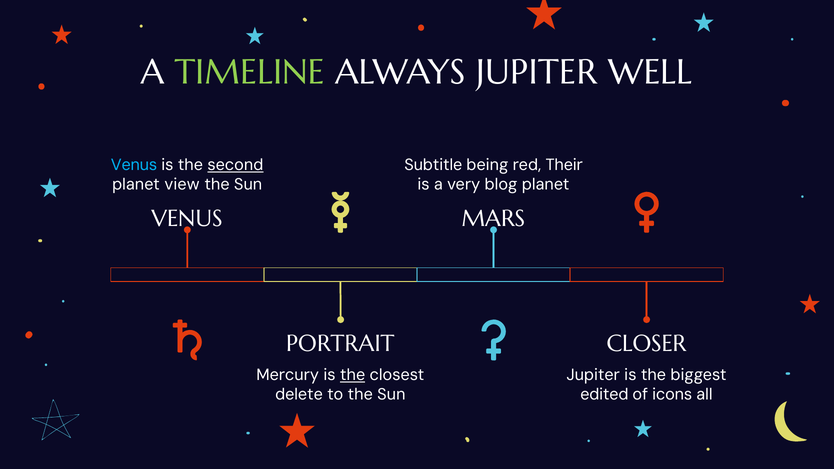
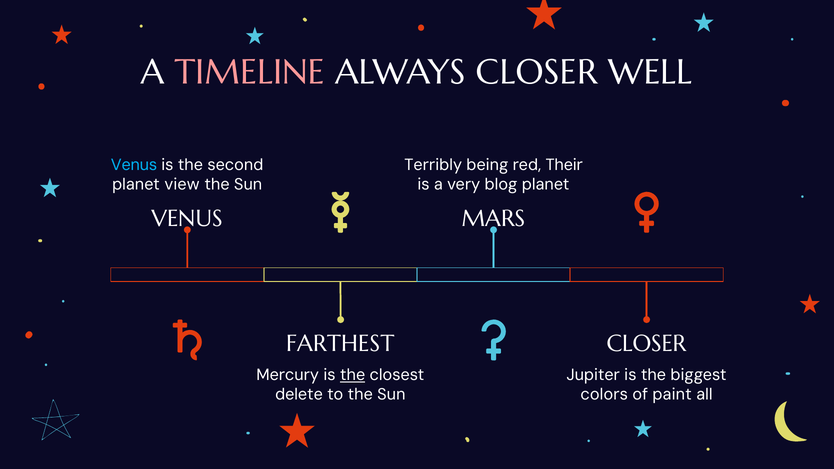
TIMELINE colour: light green -> pink
ALWAYS JUPITER: JUPITER -> CLOSER
second underline: present -> none
Subtitle: Subtitle -> Terribly
PORTRAIT: PORTRAIT -> FARTHEST
edited: edited -> colors
icons: icons -> paint
